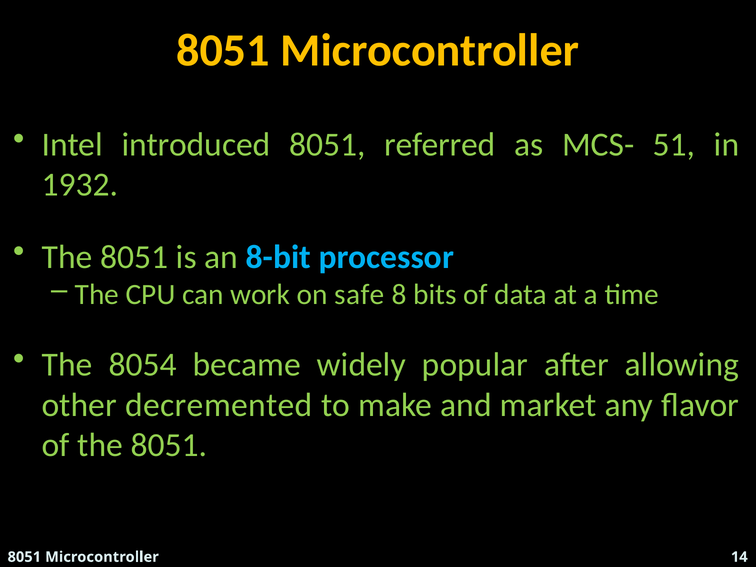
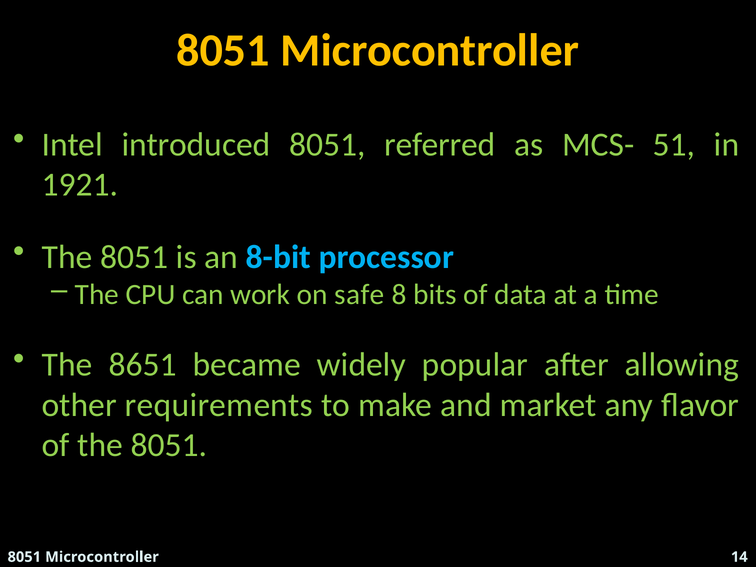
1932: 1932 -> 1921
8054: 8054 -> 8651
decremented: decremented -> requirements
